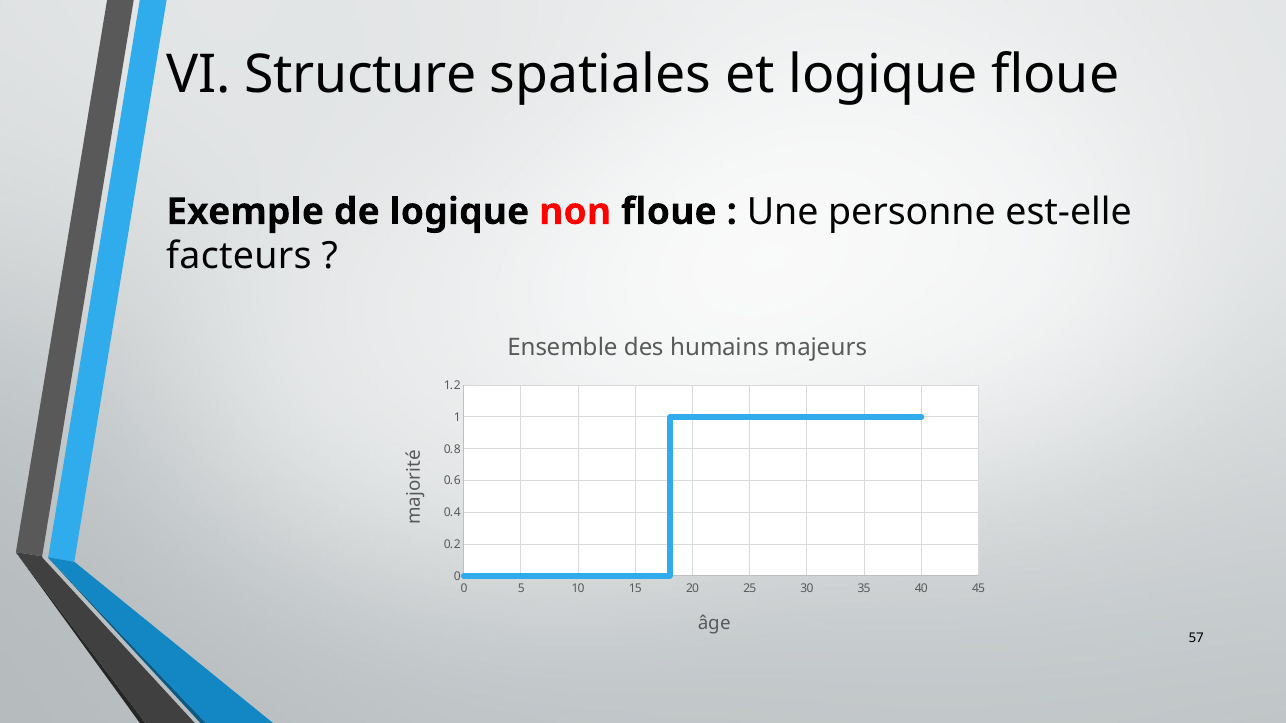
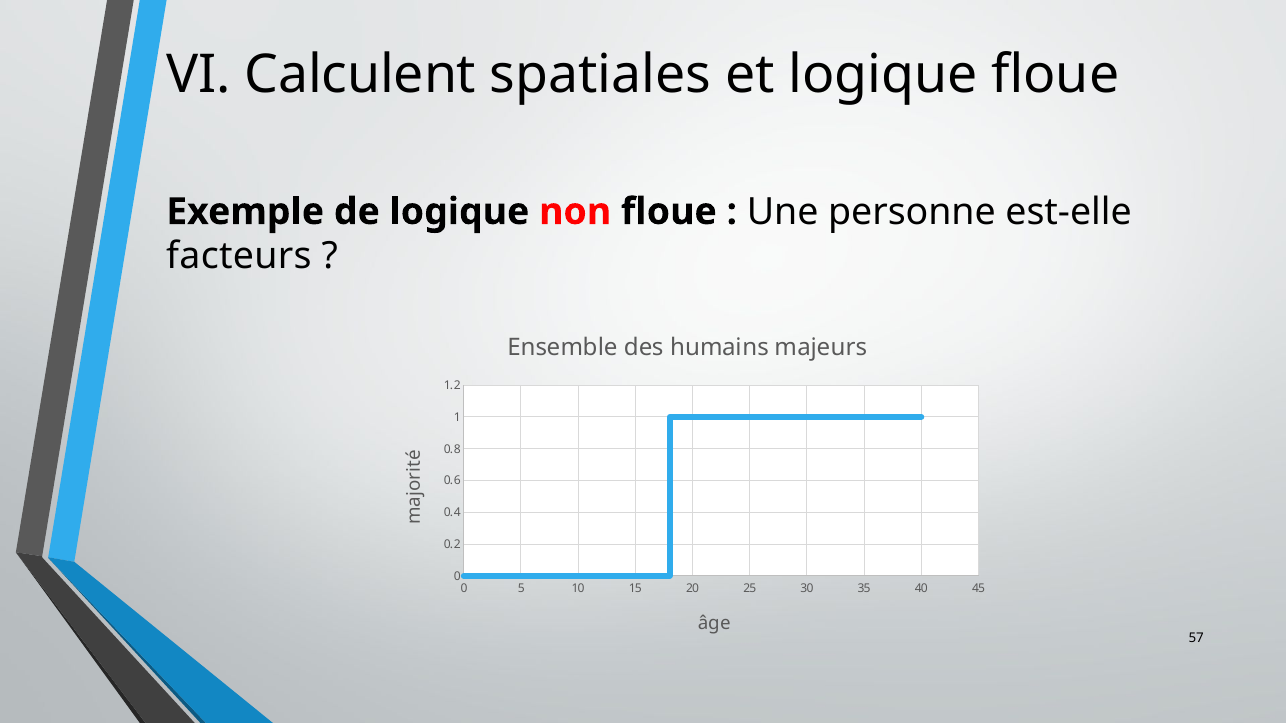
Structure: Structure -> Calculent
